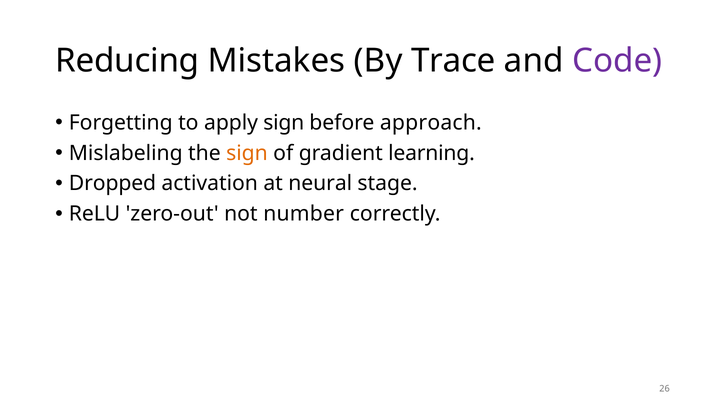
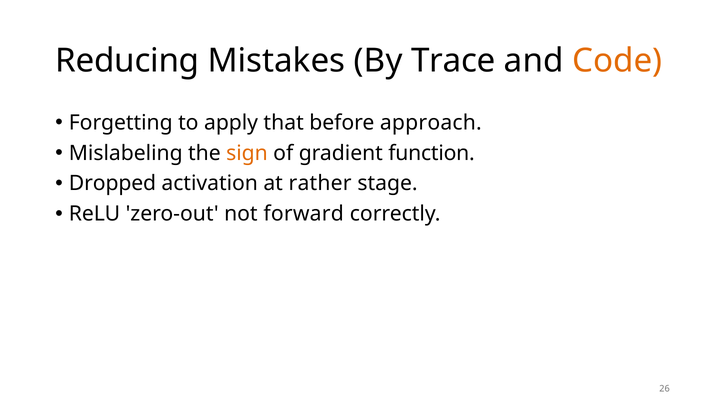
Code colour: purple -> orange
apply sign: sign -> that
learning: learning -> function
neural: neural -> rather
number: number -> forward
